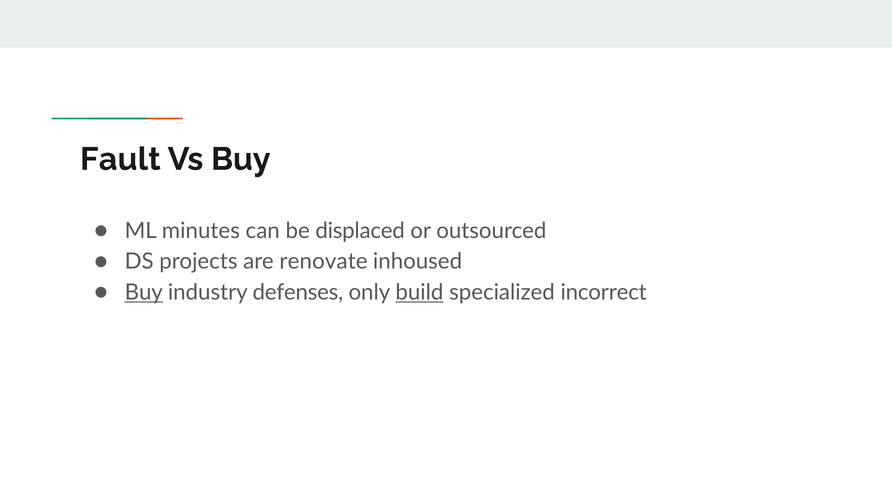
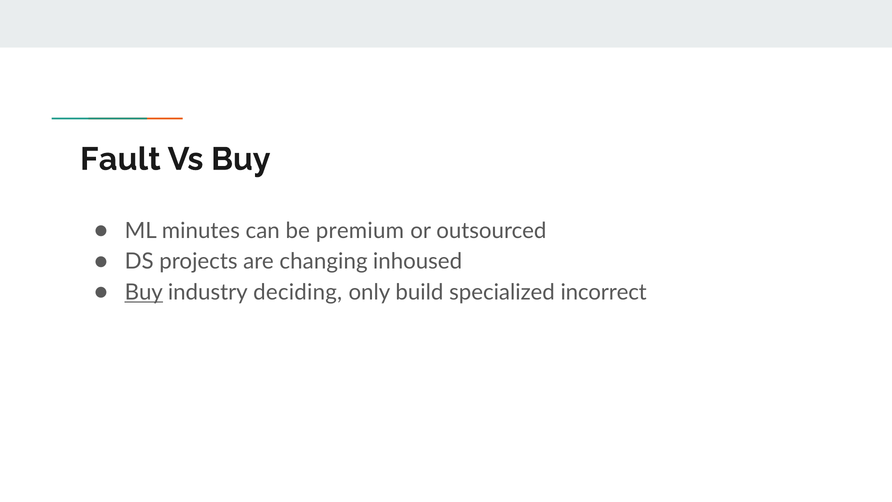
displaced: displaced -> premium
renovate: renovate -> changing
defenses: defenses -> deciding
build underline: present -> none
